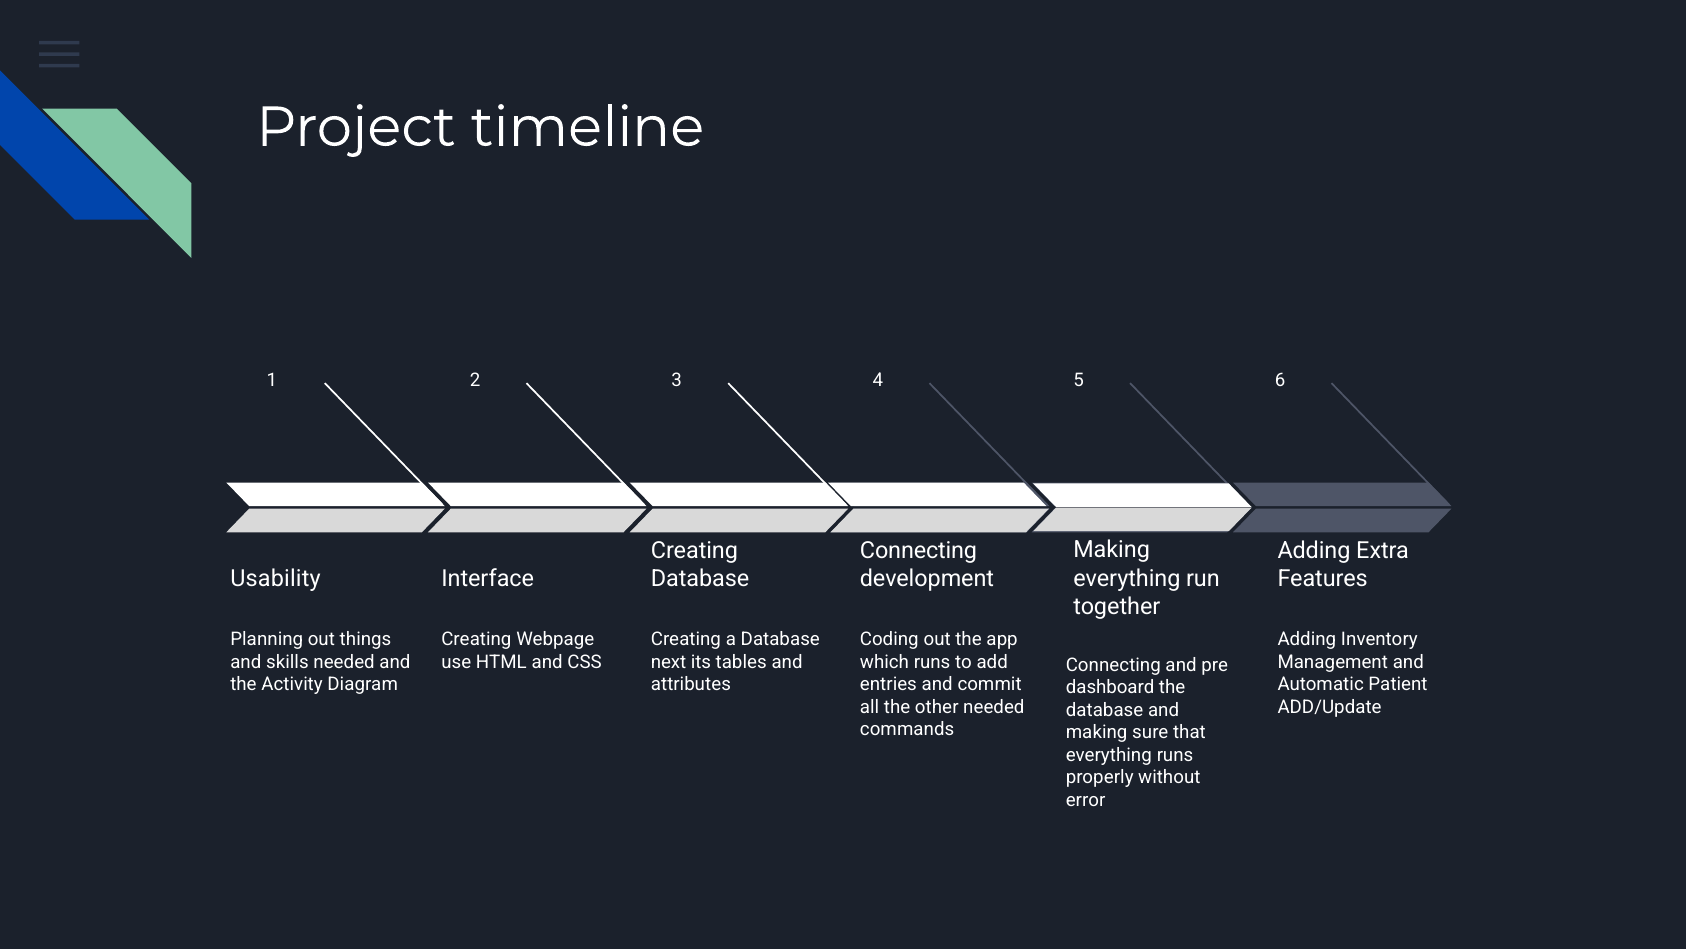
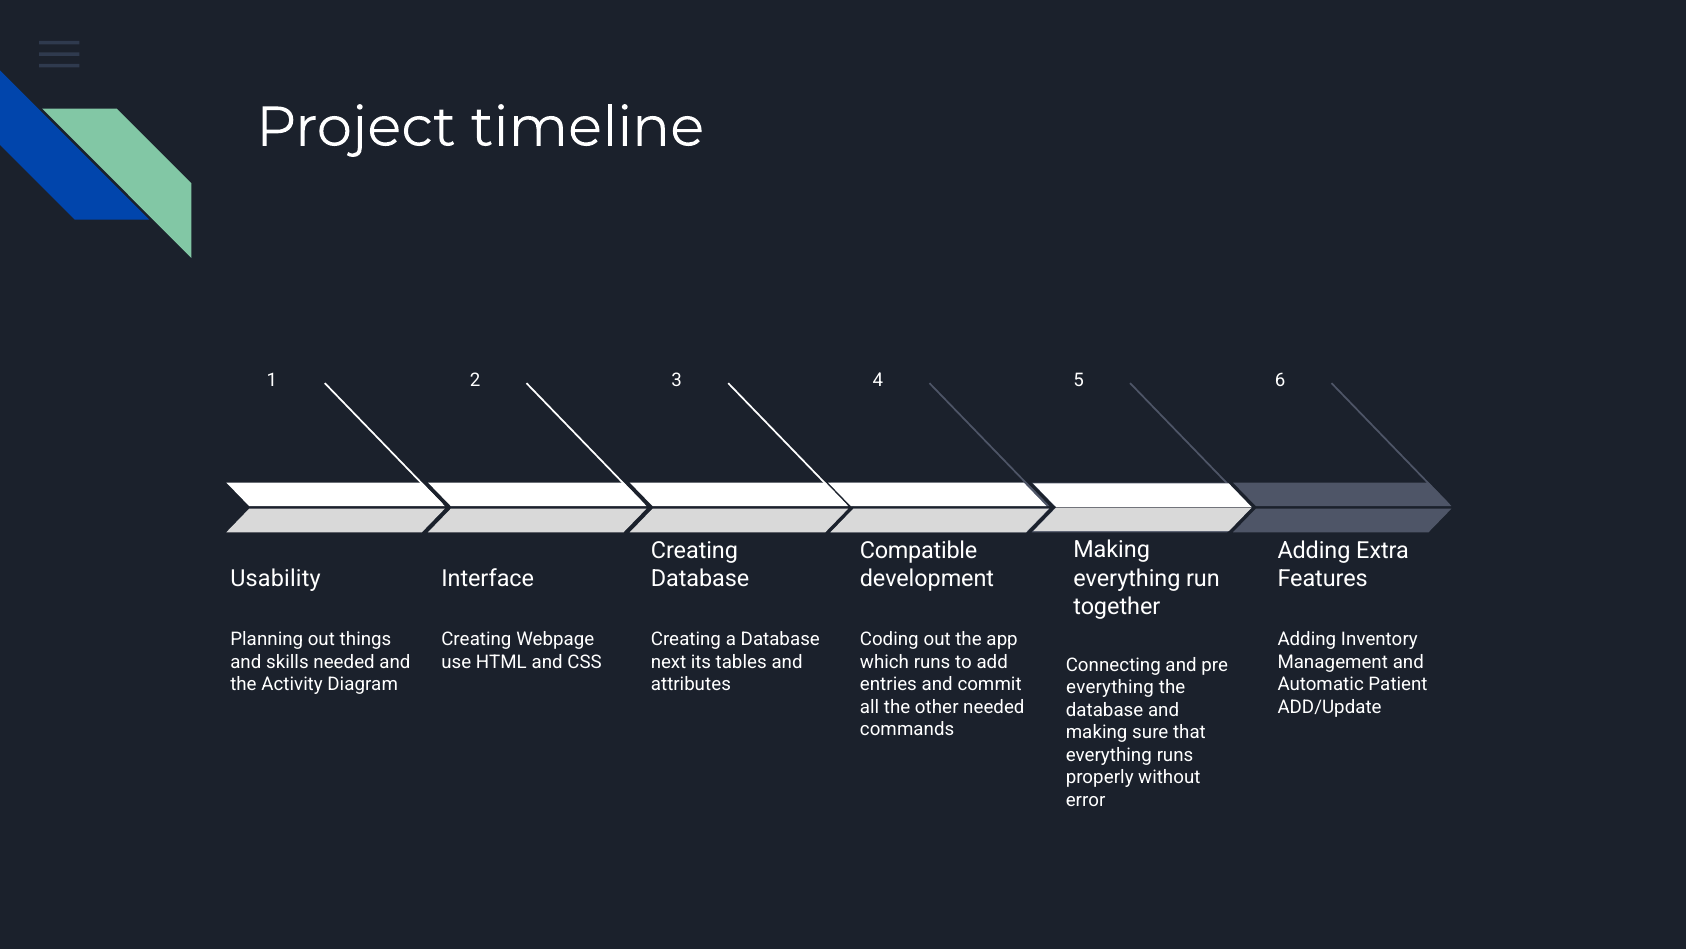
Connecting at (919, 551): Connecting -> Compatible
dashboard at (1110, 687): dashboard -> everything
